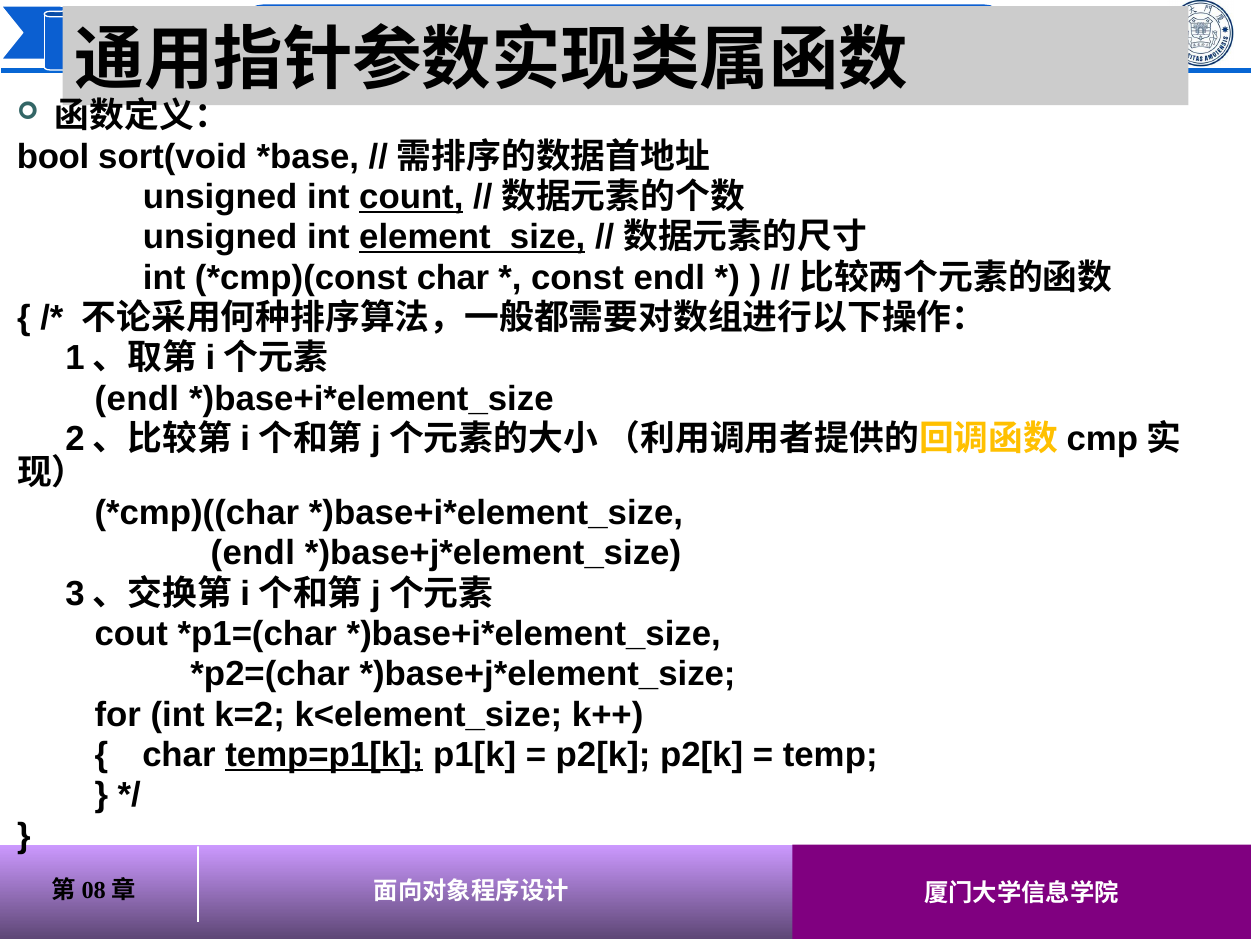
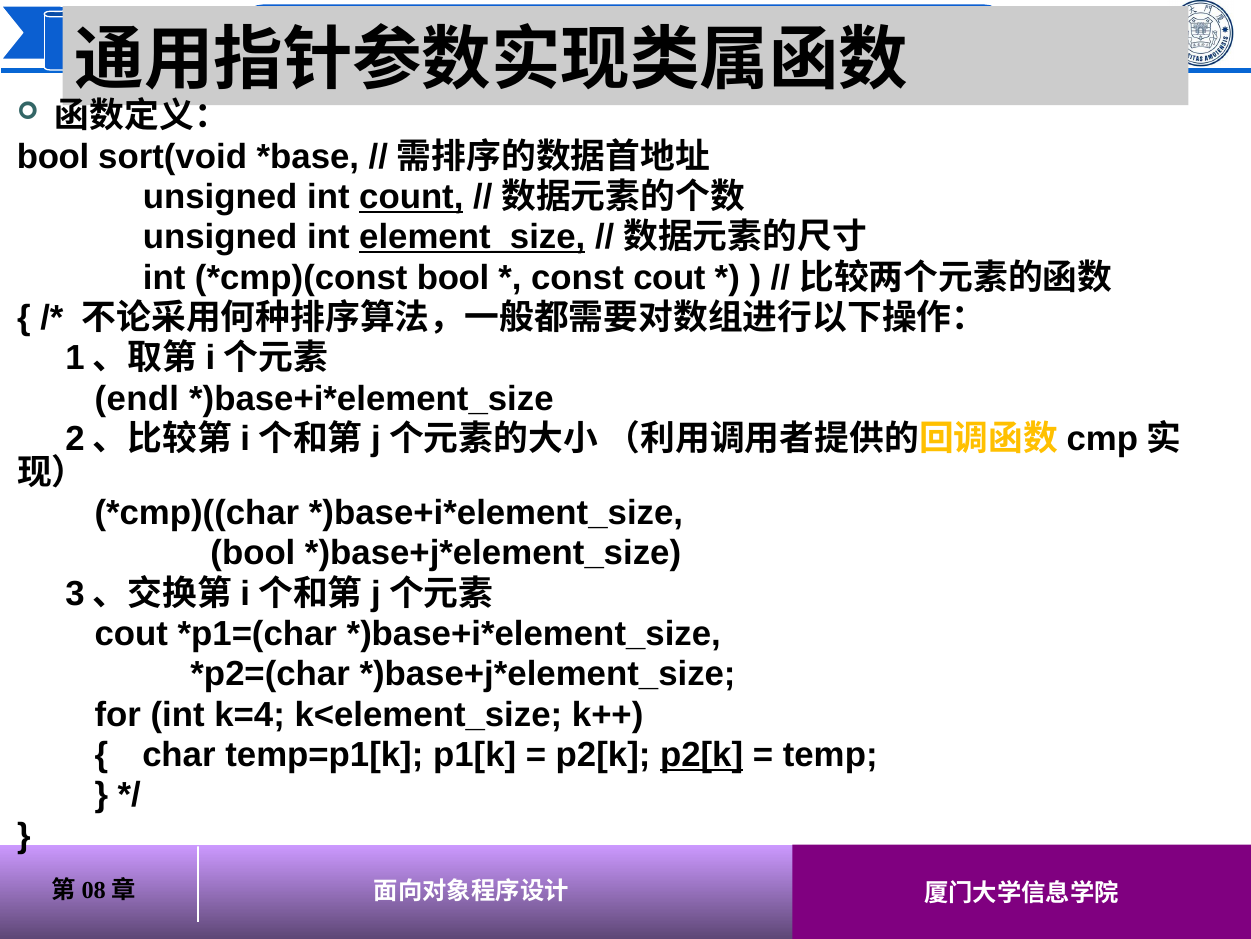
char at (453, 277): char -> bool
const endl: endl -> cout
endl at (253, 553): endl -> bool
k=2: k=2 -> k=4
temp=p1[k underline: present -> none
p2[k at (702, 755) underline: none -> present
